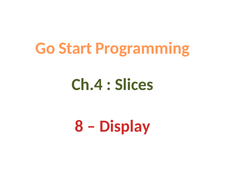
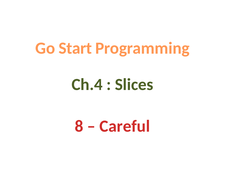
Display: Display -> Careful
